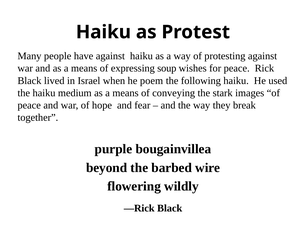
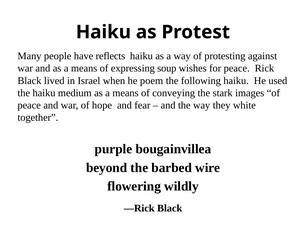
have against: against -> reflects
break: break -> white
